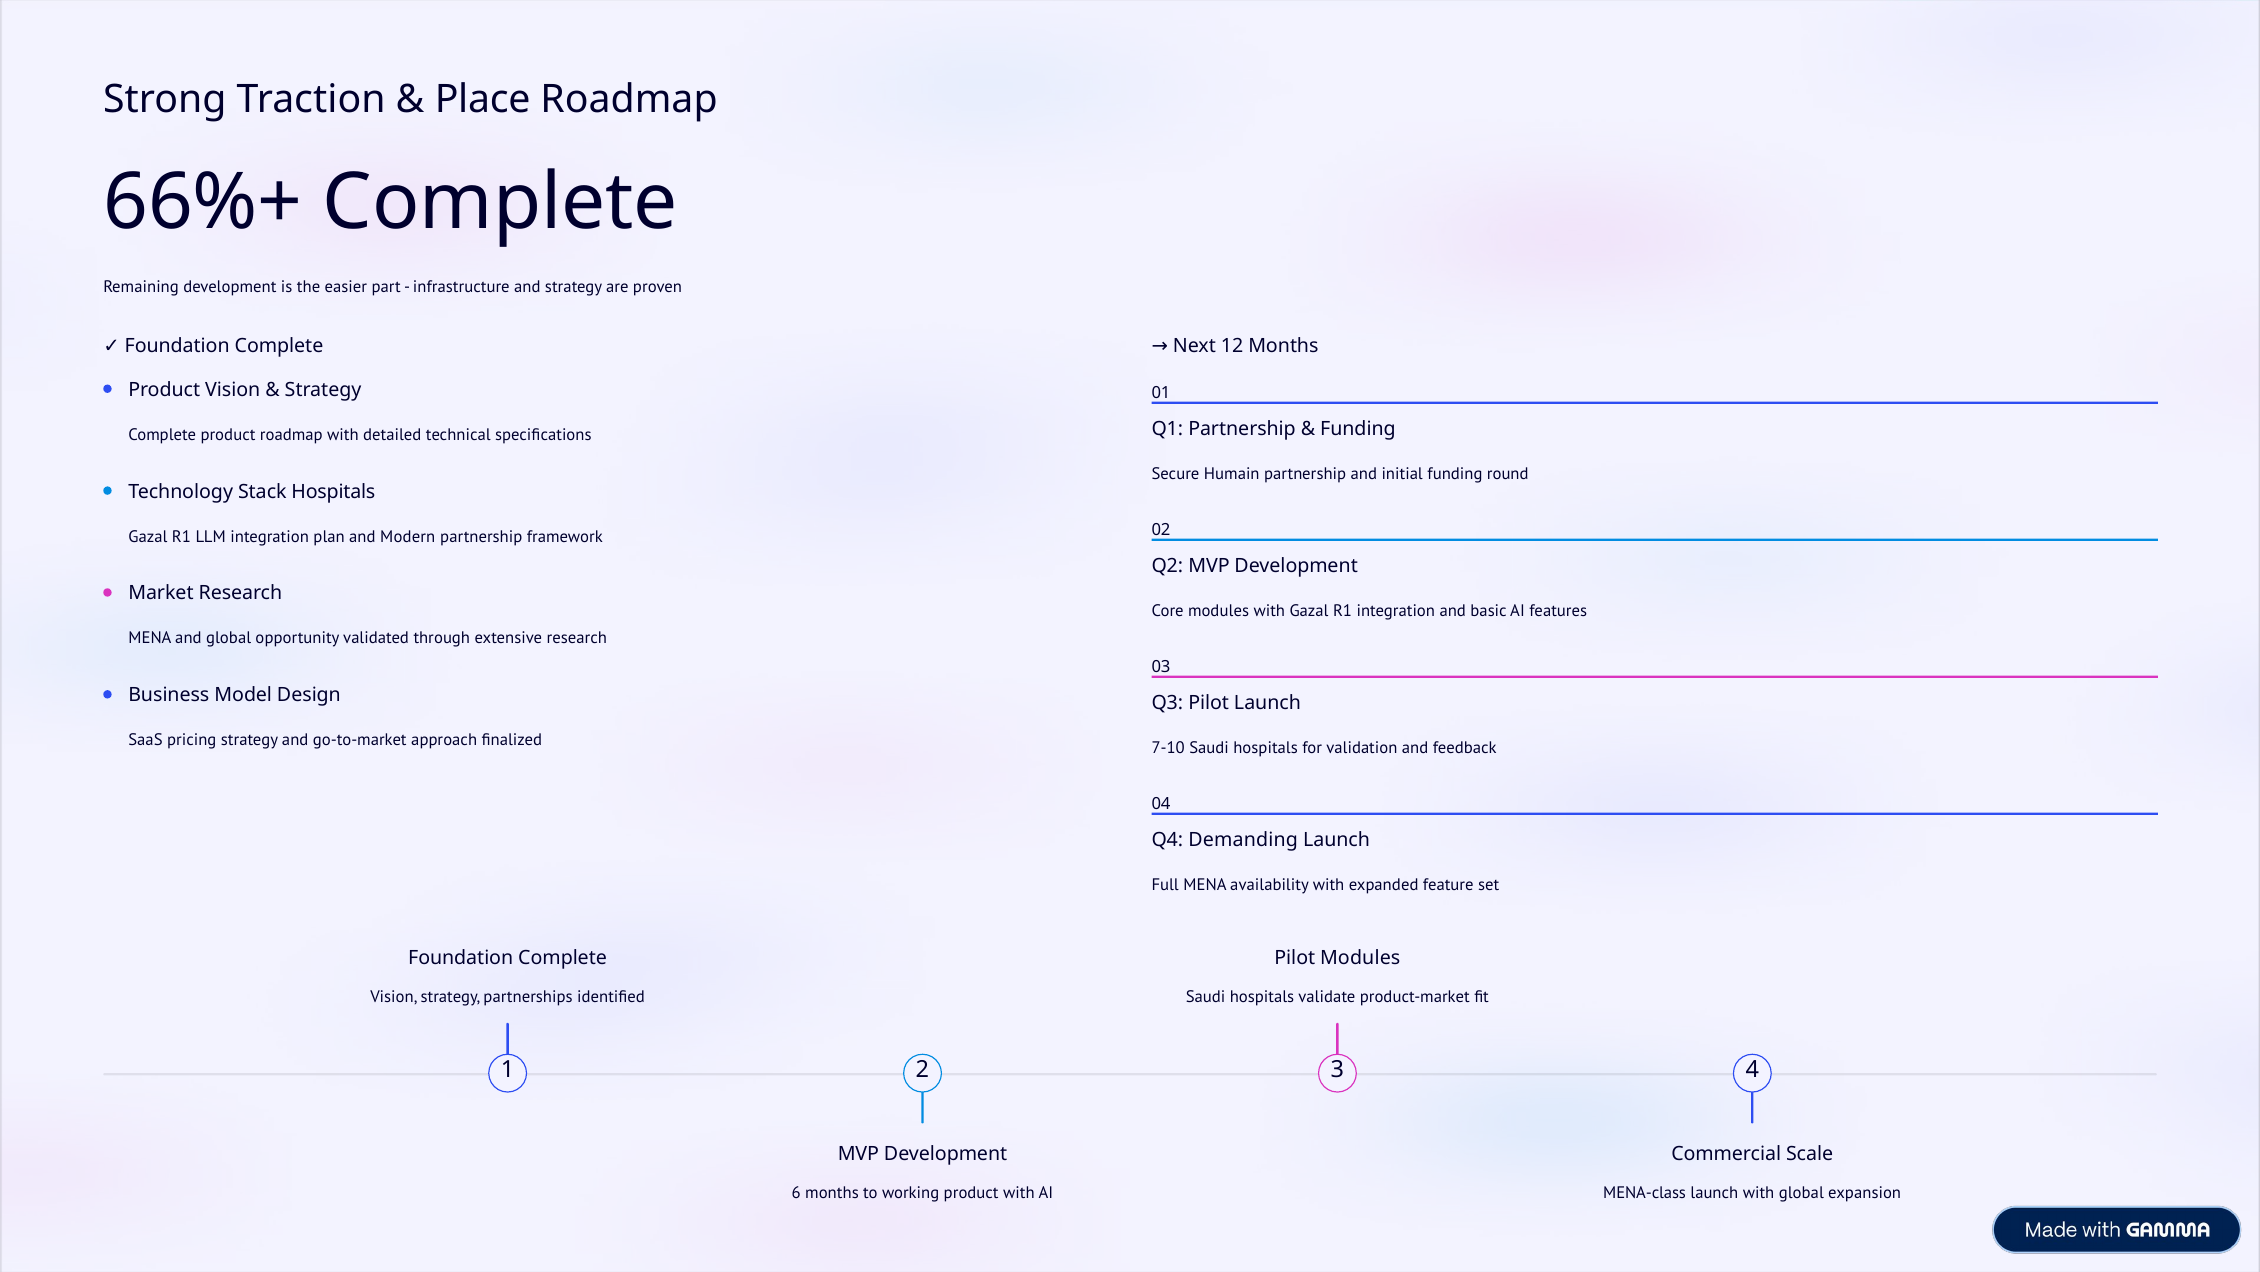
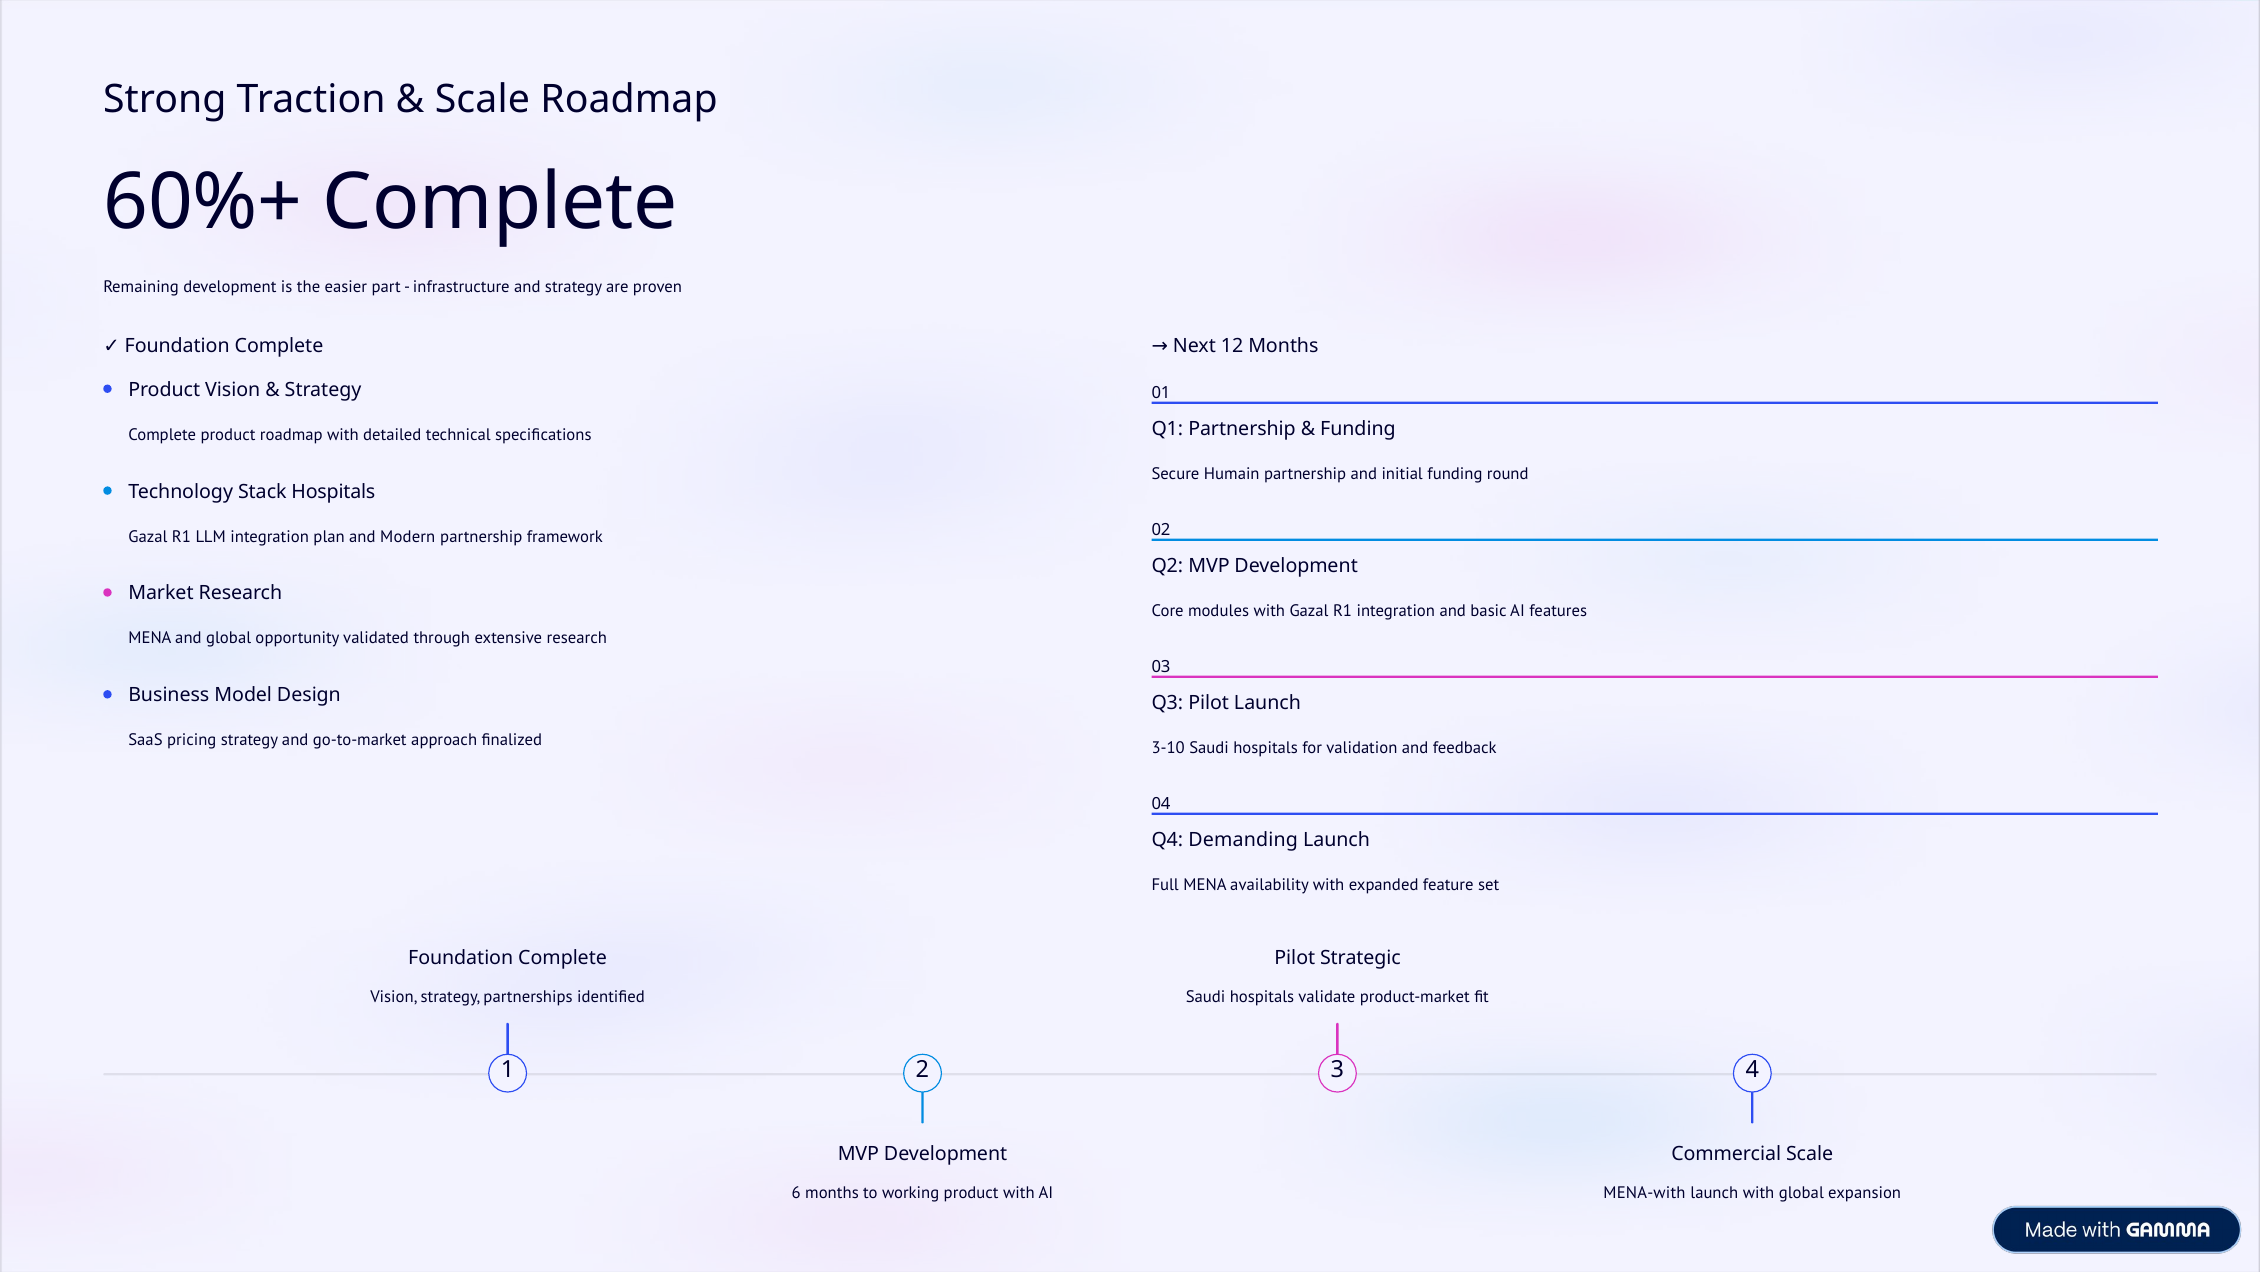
Place at (483, 99): Place -> Scale
66%+: 66%+ -> 60%+
7-10: 7-10 -> 3-10
Pilot Modules: Modules -> Strategic
MENA-class: MENA-class -> MENA-with
